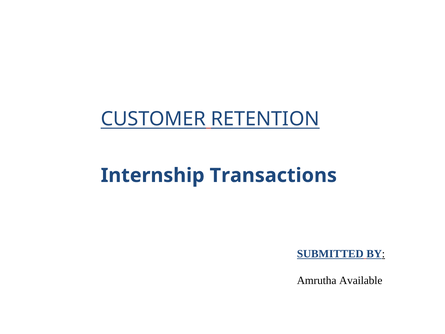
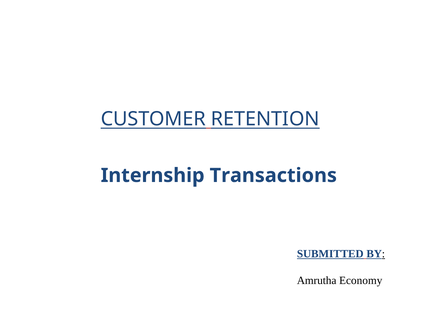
Available: Available -> Economy
